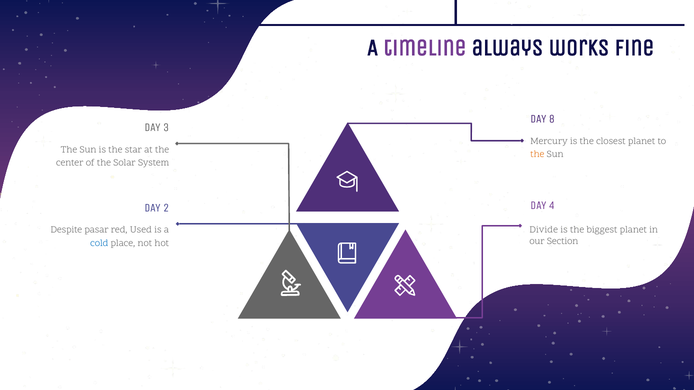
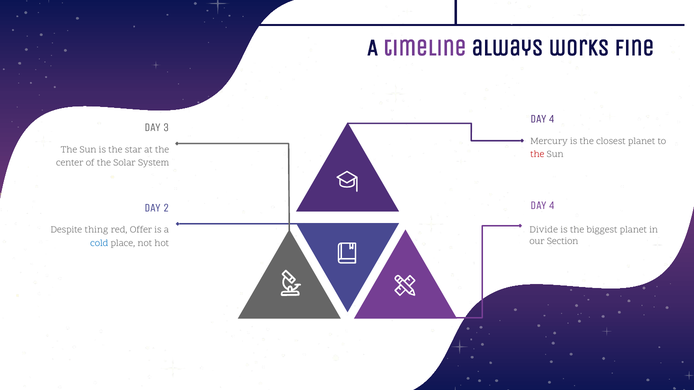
8 at (552, 119): 8 -> 4
the at (537, 154) colour: orange -> red
pasar: pasar -> thing
Used: Used -> Offer
